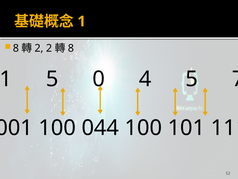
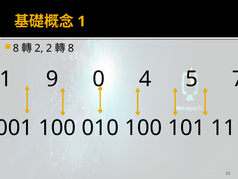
5 at (52, 79): 5 -> 9
044: 044 -> 010
